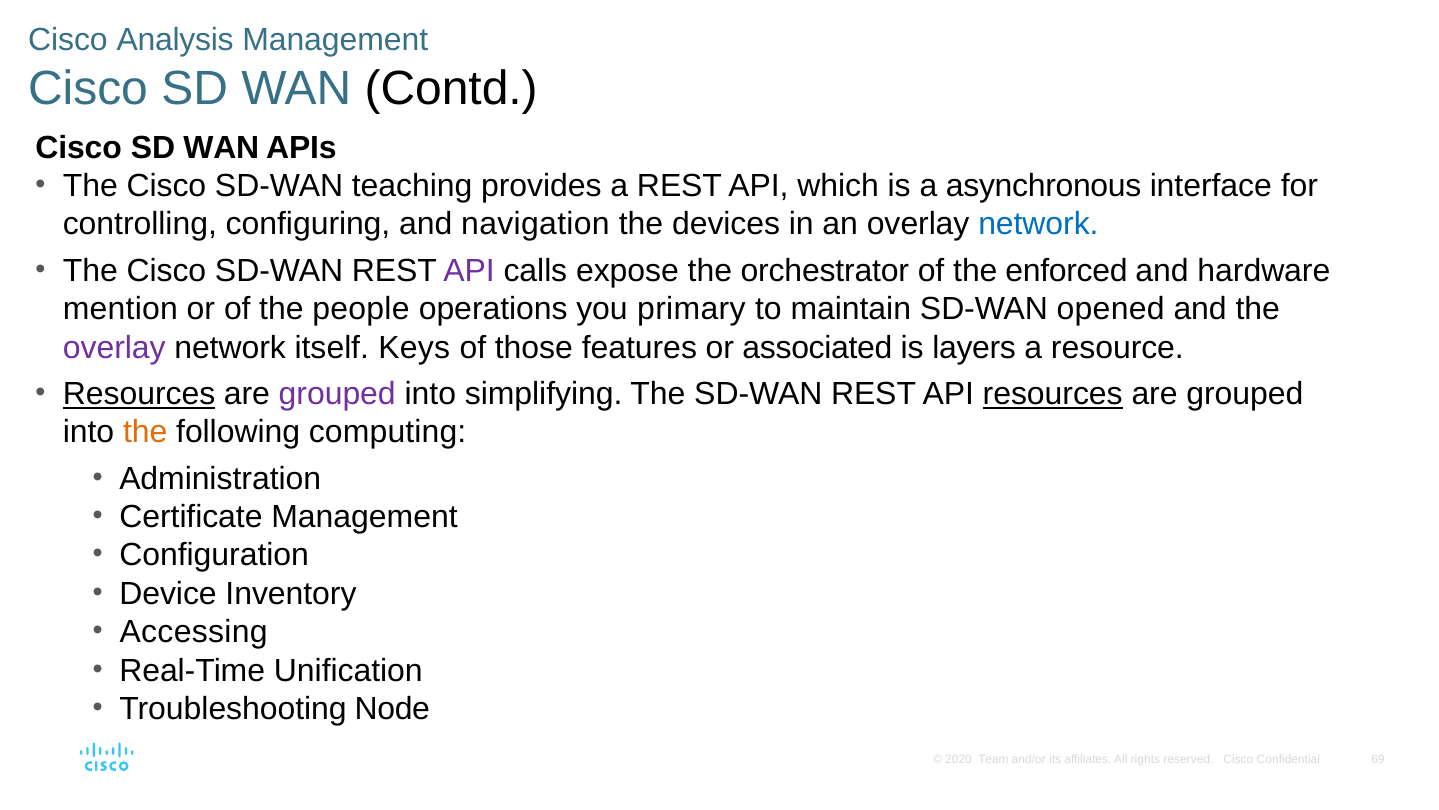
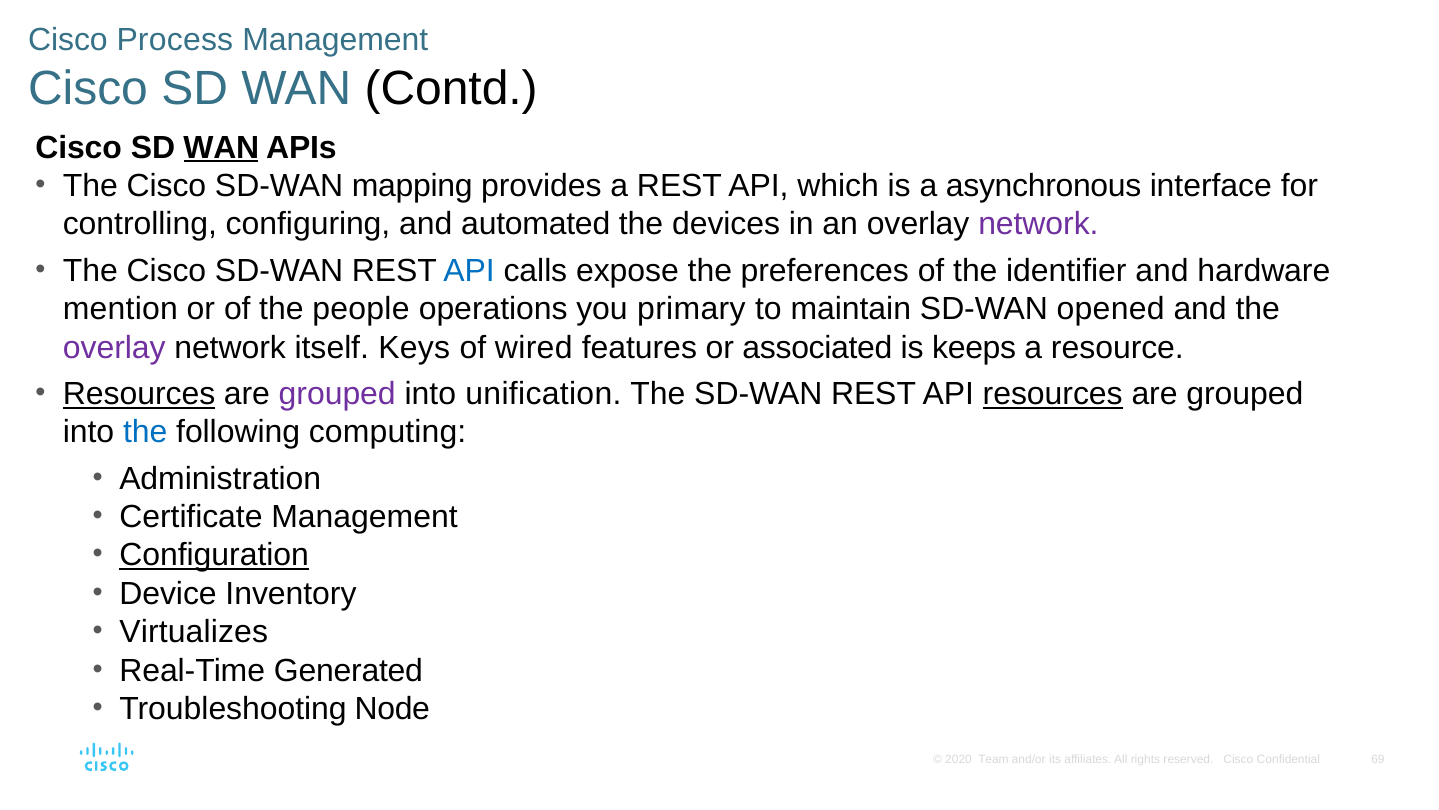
Analysis: Analysis -> Process
WAN at (221, 147) underline: none -> present
teaching: teaching -> mapping
navigation: navigation -> automated
network at (1038, 224) colour: blue -> purple
API at (469, 271) colour: purple -> blue
orchestrator: orchestrator -> preferences
enforced: enforced -> identifier
those: those -> wired
layers: layers -> keeps
simplifying: simplifying -> unification
the at (145, 432) colour: orange -> blue
Configuration underline: none -> present
Accessing: Accessing -> Virtualizes
Unification: Unification -> Generated
